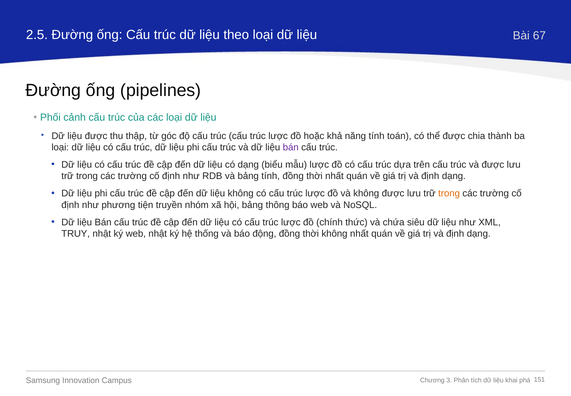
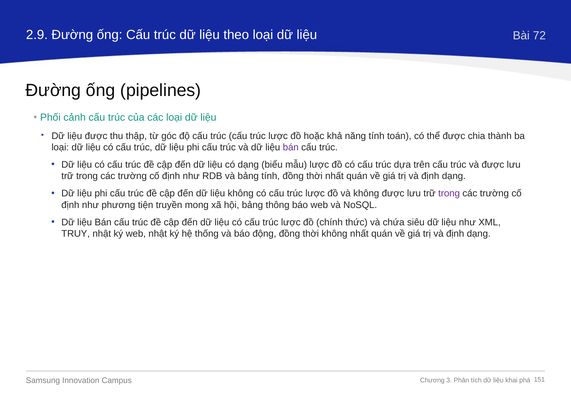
2.5: 2.5 -> 2.9
67: 67 -> 72
trong at (449, 193) colour: orange -> purple
nhóm: nhóm -> mong
